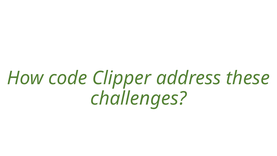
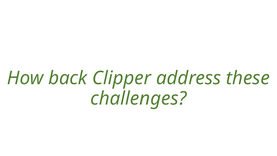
code: code -> back
